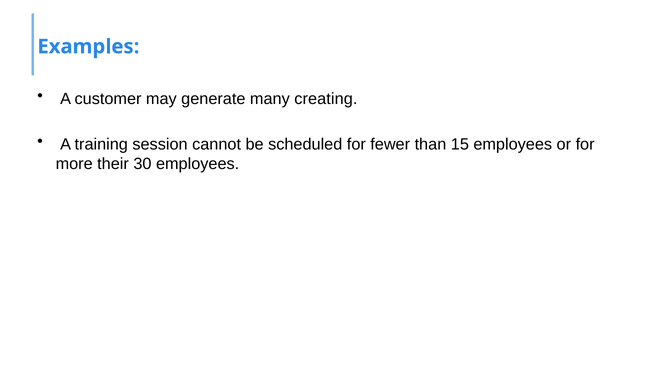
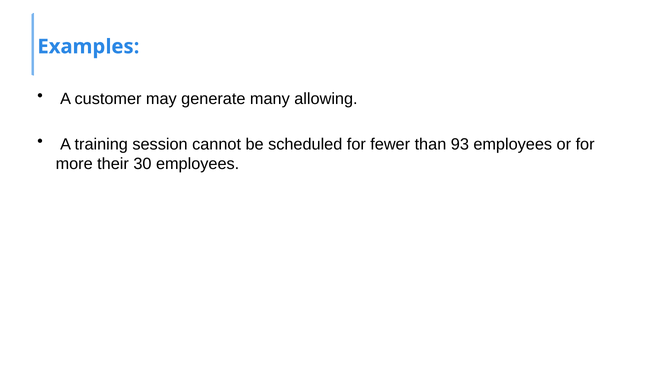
creating: creating -> allowing
15: 15 -> 93
